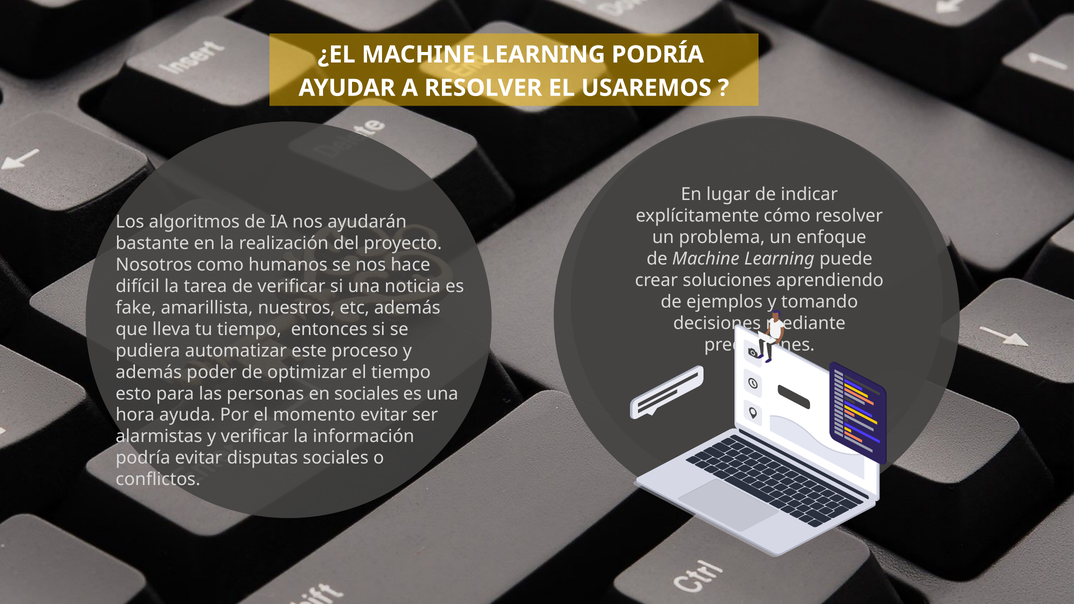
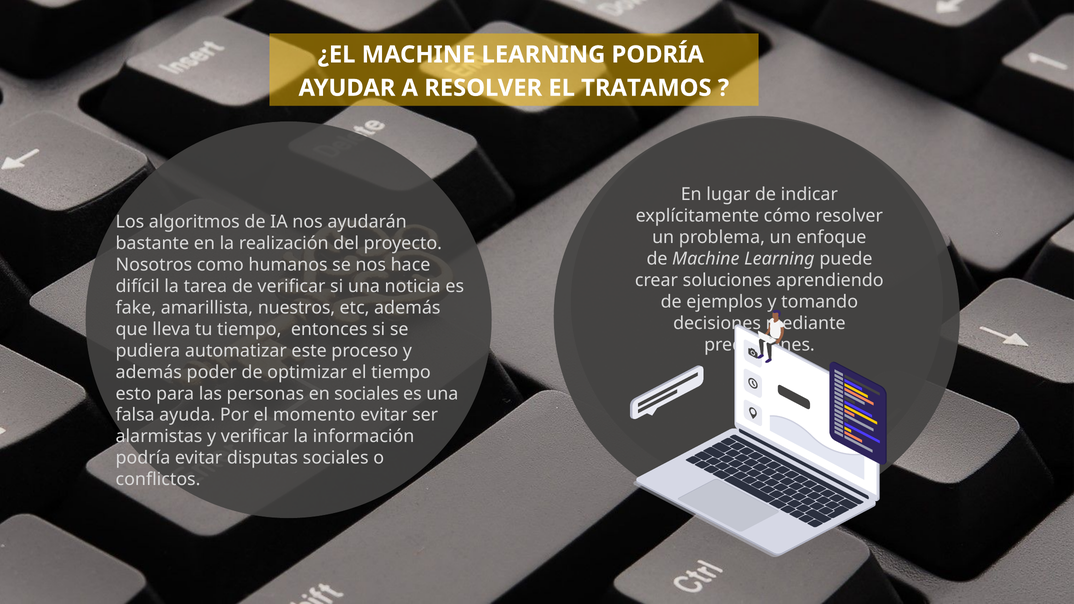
USAREMOS: USAREMOS -> TRATAMOS
hora: hora -> falsa
